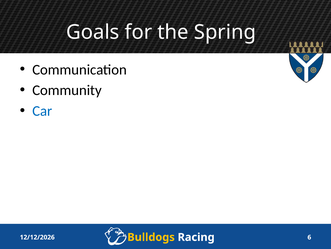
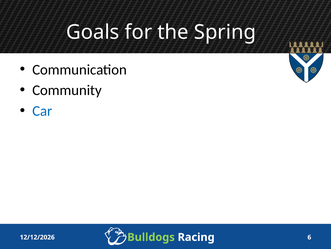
Bulldogs colour: yellow -> light green
